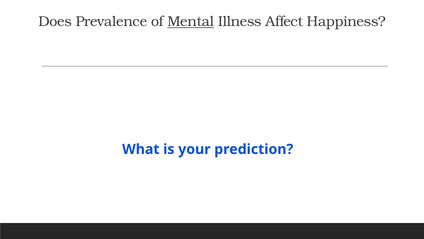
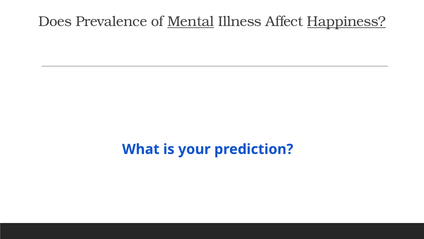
Happiness underline: none -> present
